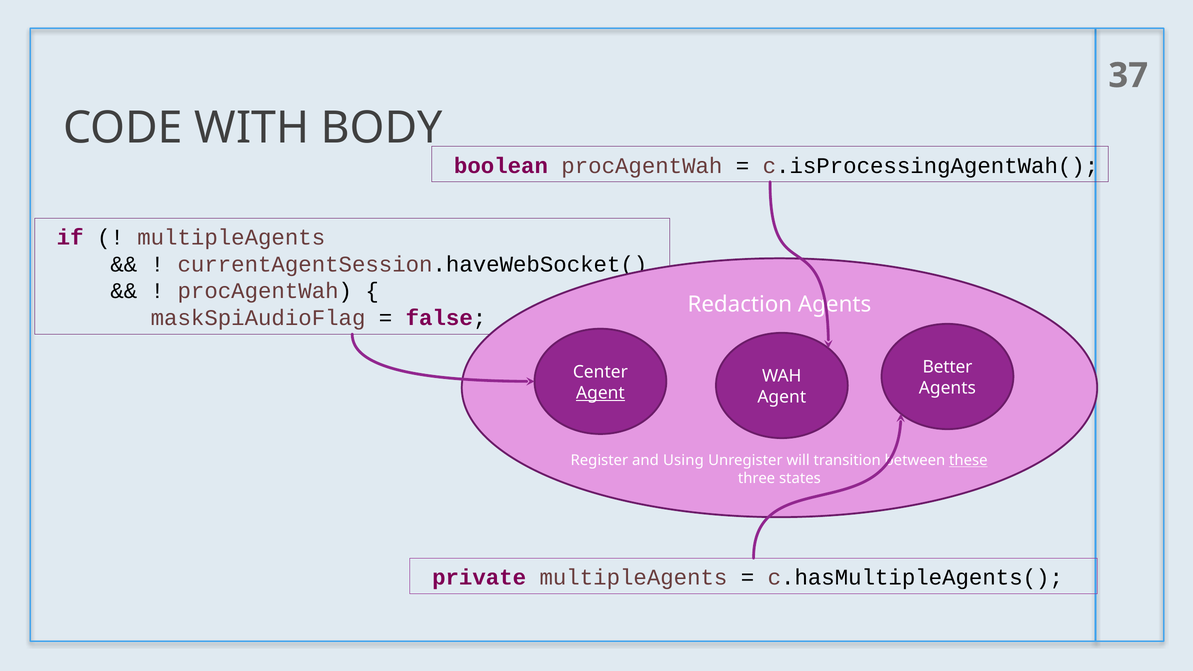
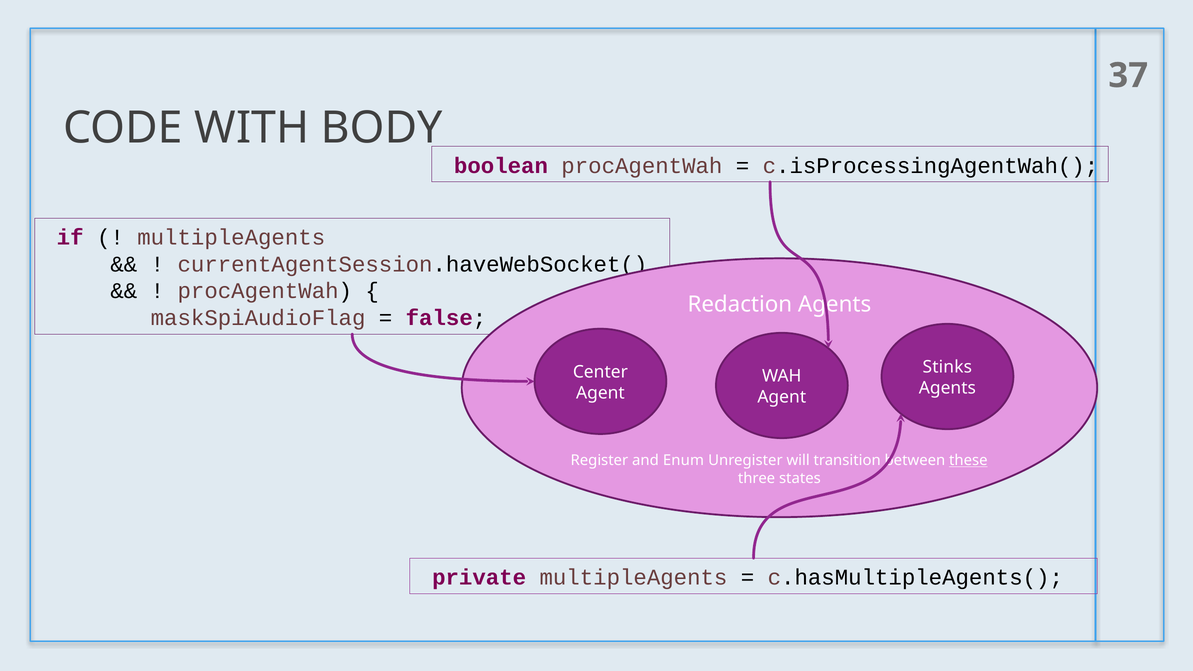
Better: Better -> Stinks
Agent at (600, 393) underline: present -> none
Using: Using -> Enum
